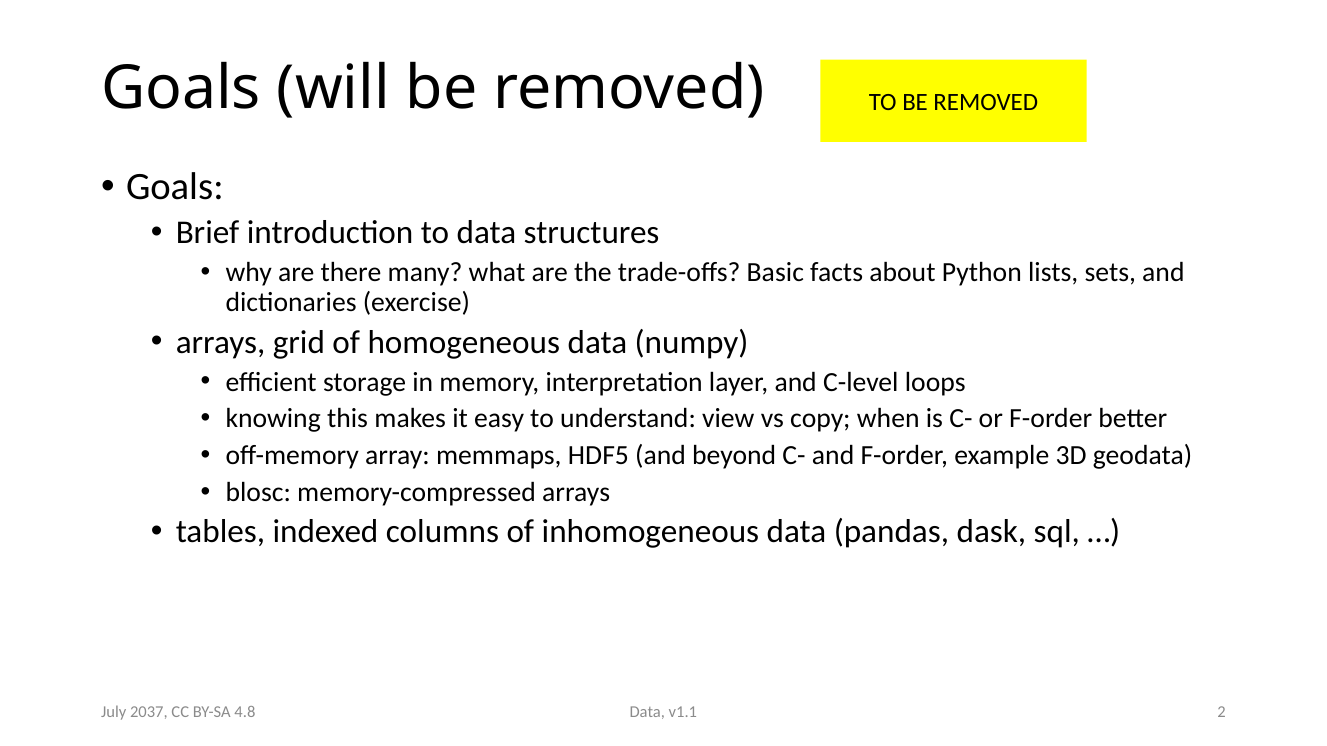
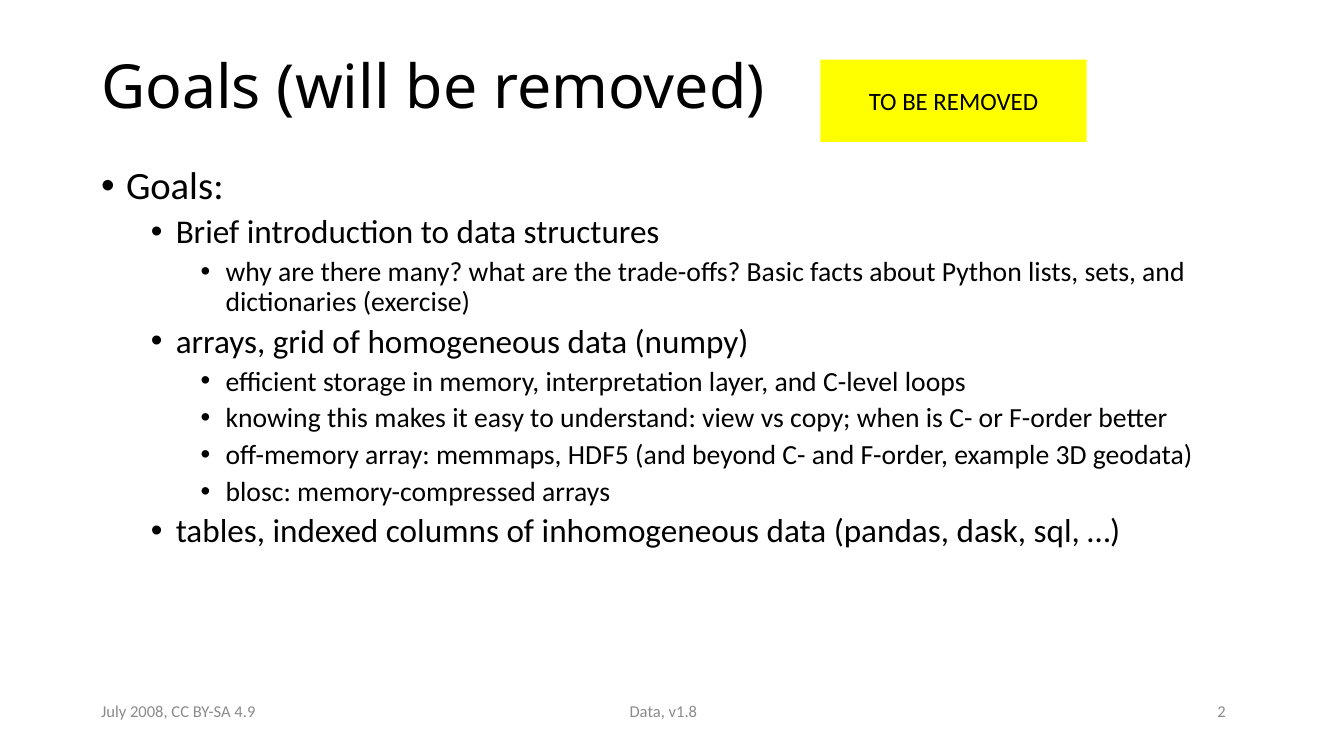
v1.1: v1.1 -> v1.8
2037: 2037 -> 2008
4.8: 4.8 -> 4.9
